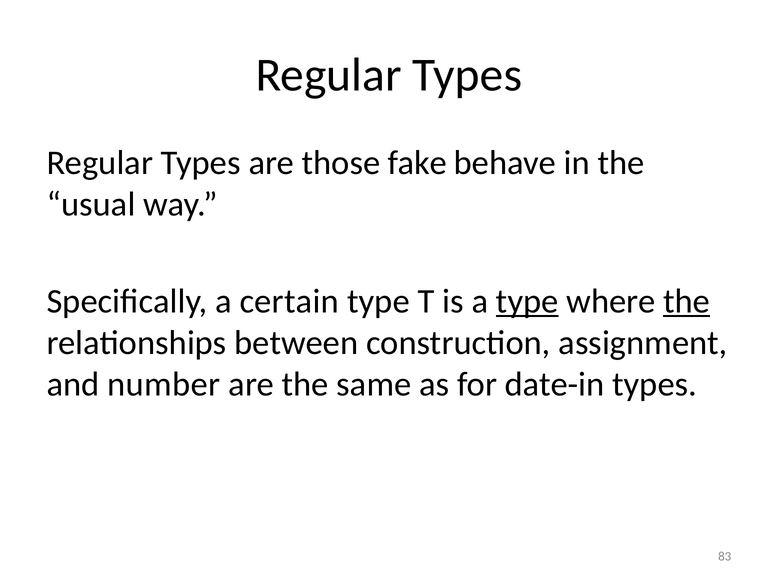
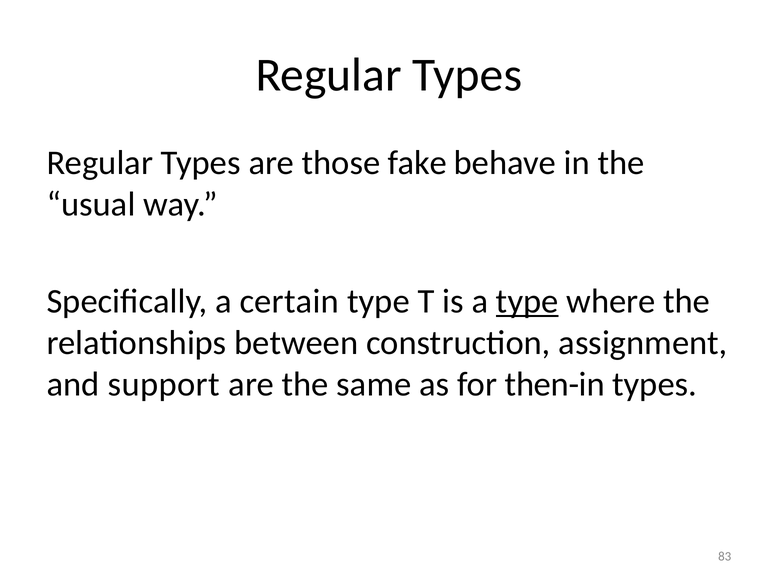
the at (687, 302) underline: present -> none
number: number -> support
date-in: date-in -> then-in
